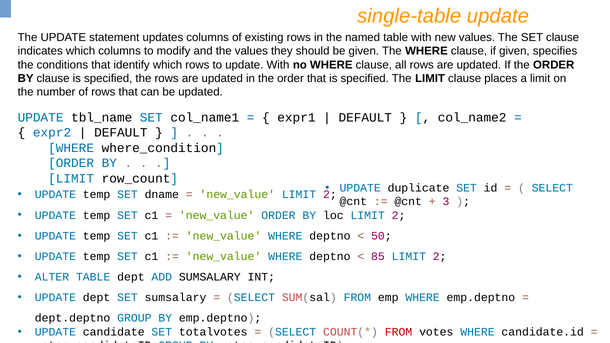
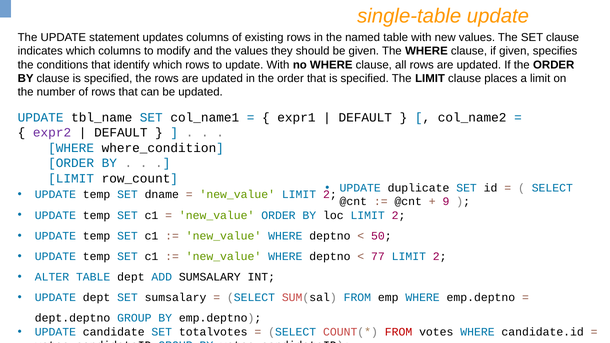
expr2 colour: blue -> purple
3: 3 -> 9
85: 85 -> 77
